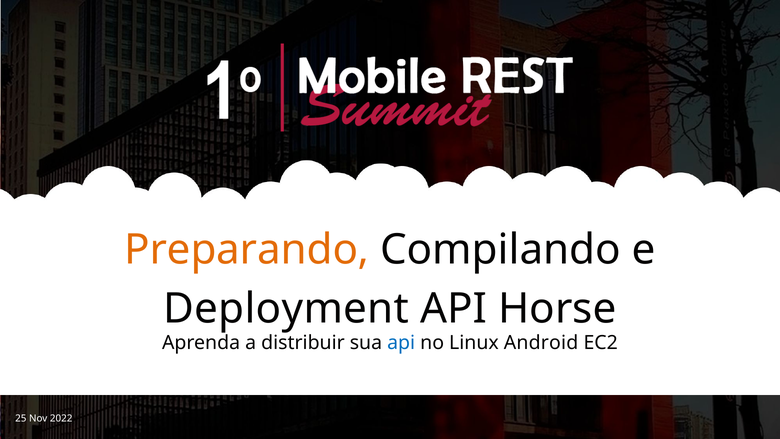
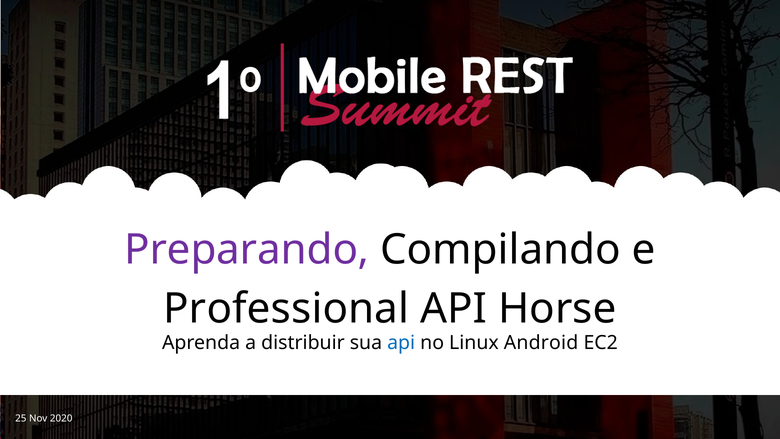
Preparando colour: orange -> purple
Deployment: Deployment -> Professional
2022: 2022 -> 2020
